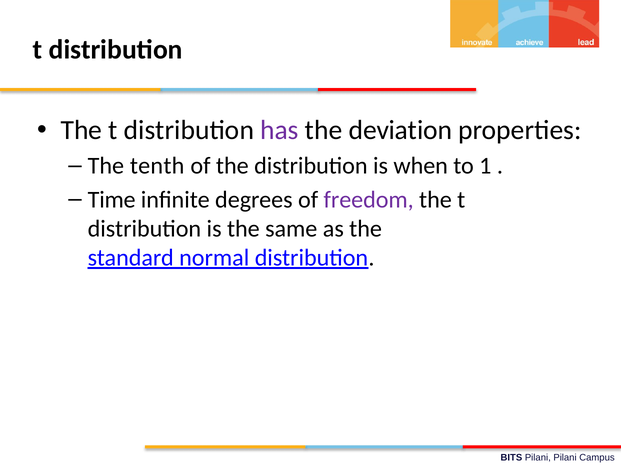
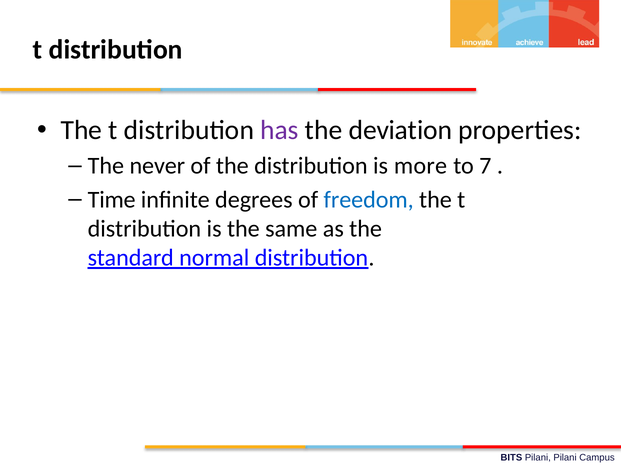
tenth: tenth -> never
when: when -> more
1: 1 -> 7
freedom colour: purple -> blue
